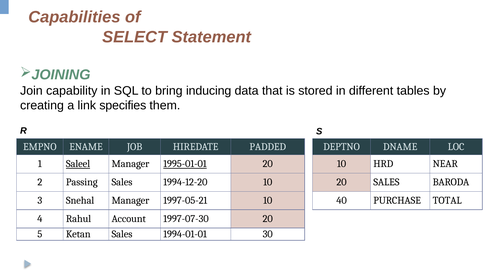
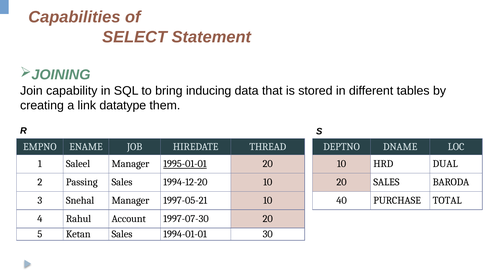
specifies: specifies -> datatype
PADDED: PADDED -> THREAD
Saleel underline: present -> none
NEAR: NEAR -> DUAL
